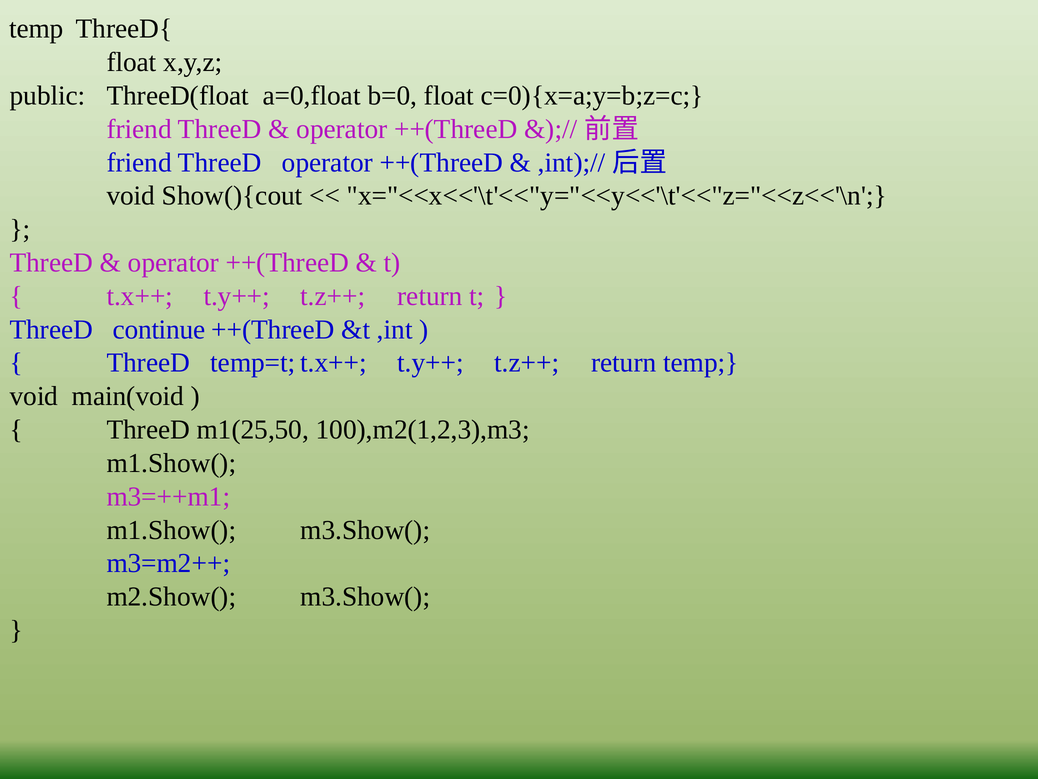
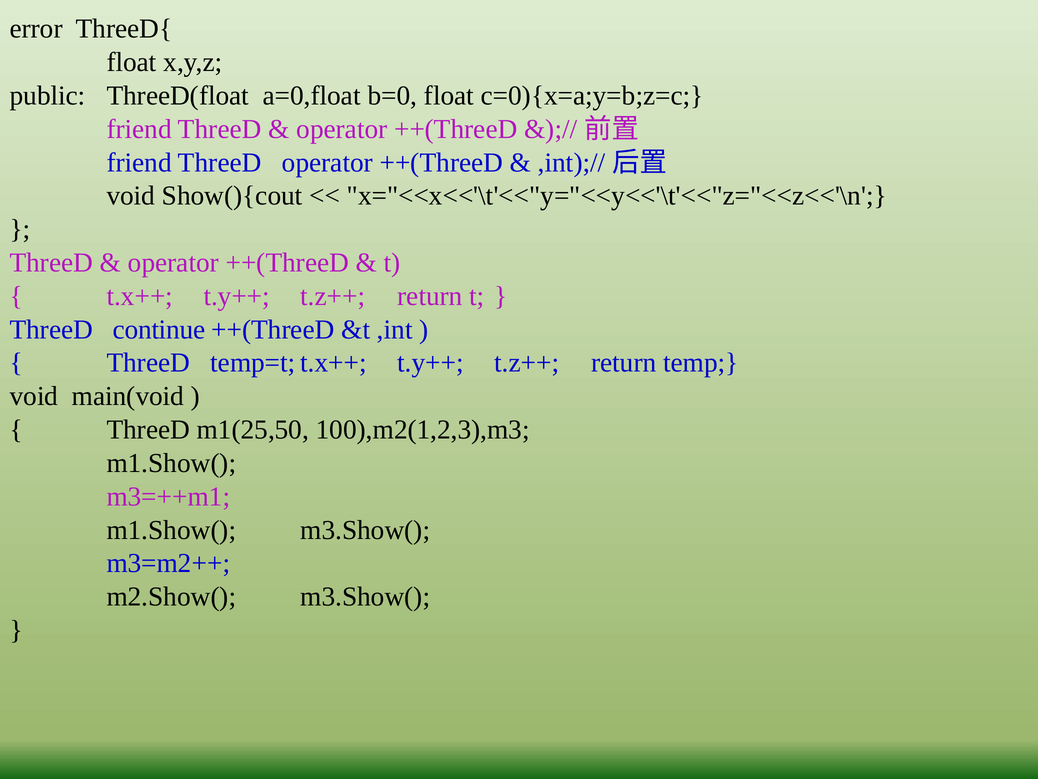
temp at (36, 29): temp -> error
